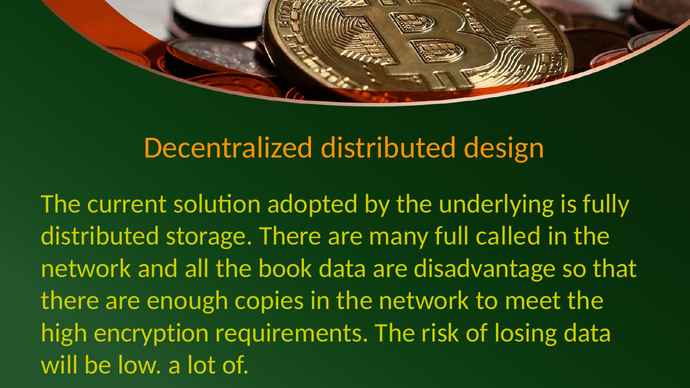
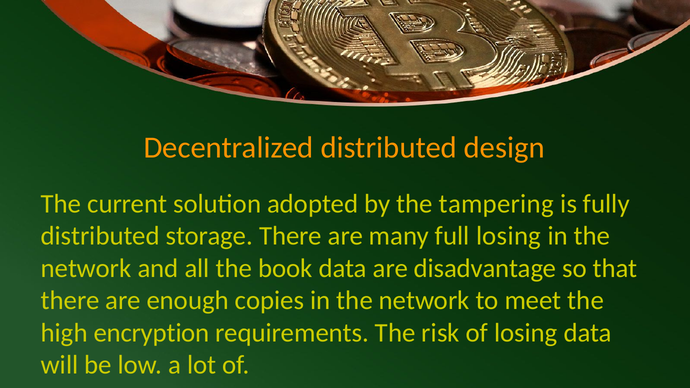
underlying: underlying -> tampering
full called: called -> losing
